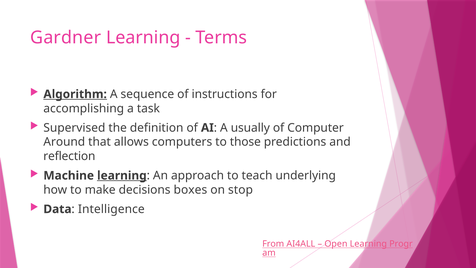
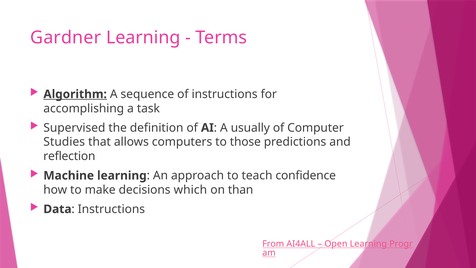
Around: Around -> Studies
learning at (122, 175) underline: present -> none
underlying: underlying -> confidence
boxes: boxes -> which
stop: stop -> than
Intelligence at (111, 209): Intelligence -> Instructions
